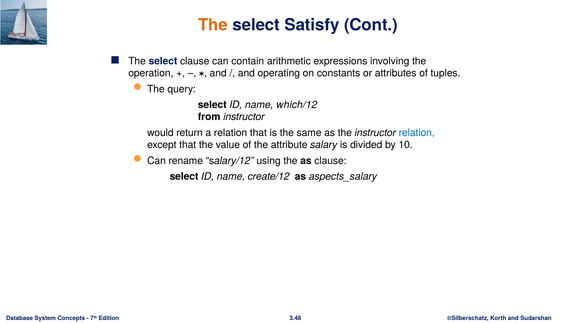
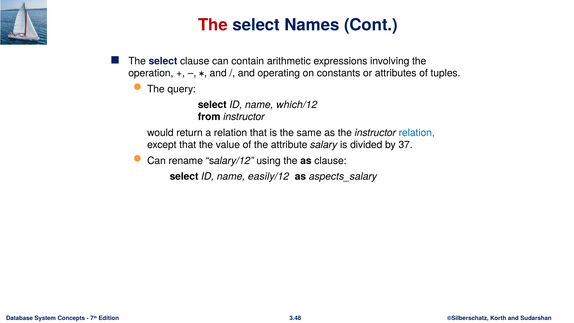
The at (213, 25) colour: orange -> red
Satisfy: Satisfy -> Names
10: 10 -> 37
create/12: create/12 -> easily/12
